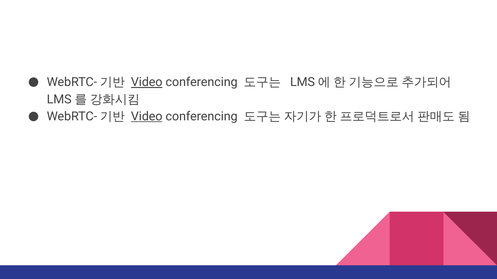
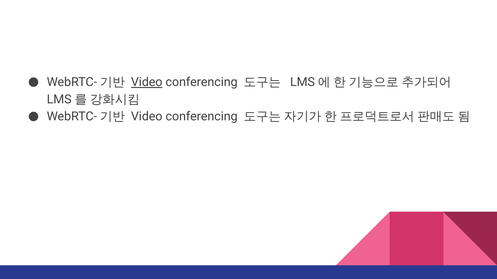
Video at (147, 117) underline: present -> none
